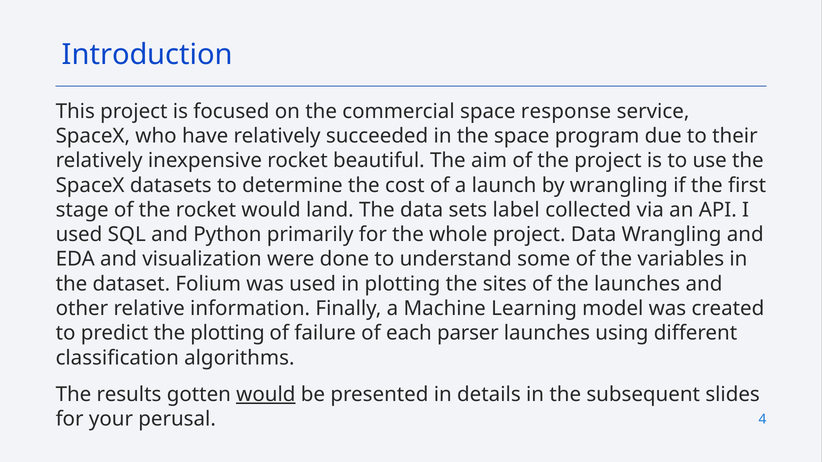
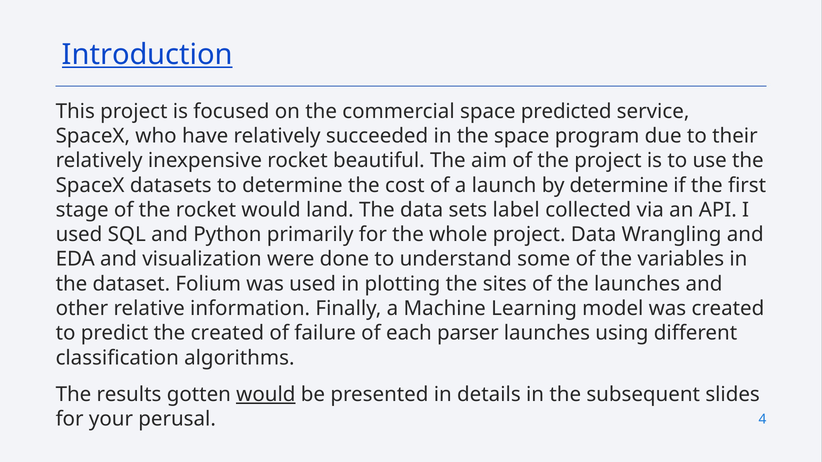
Introduction underline: none -> present
response: response -> predicted
by wrangling: wrangling -> determine
the plotting: plotting -> created
